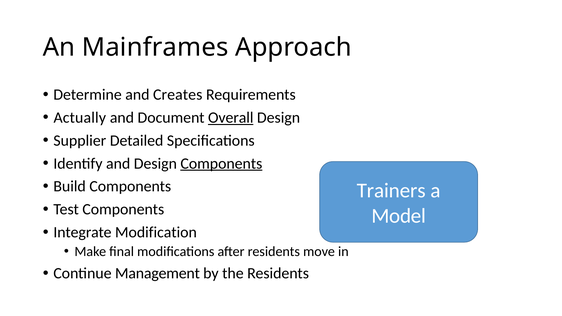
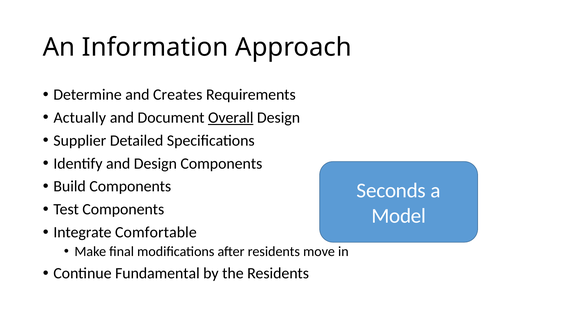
Mainframes: Mainframes -> Information
Components at (221, 164) underline: present -> none
Trainers: Trainers -> Seconds
Modification: Modification -> Comfortable
Management: Management -> Fundamental
